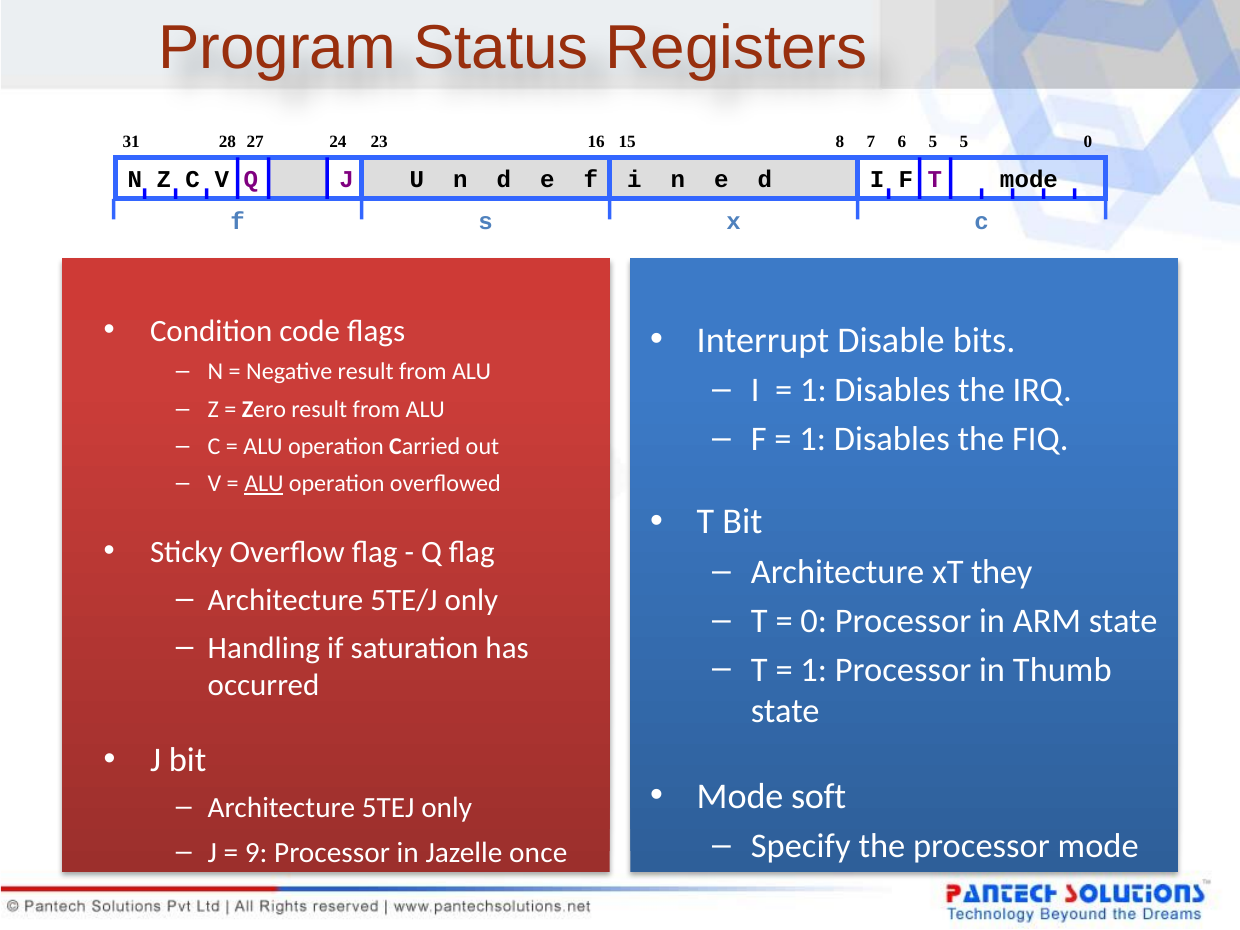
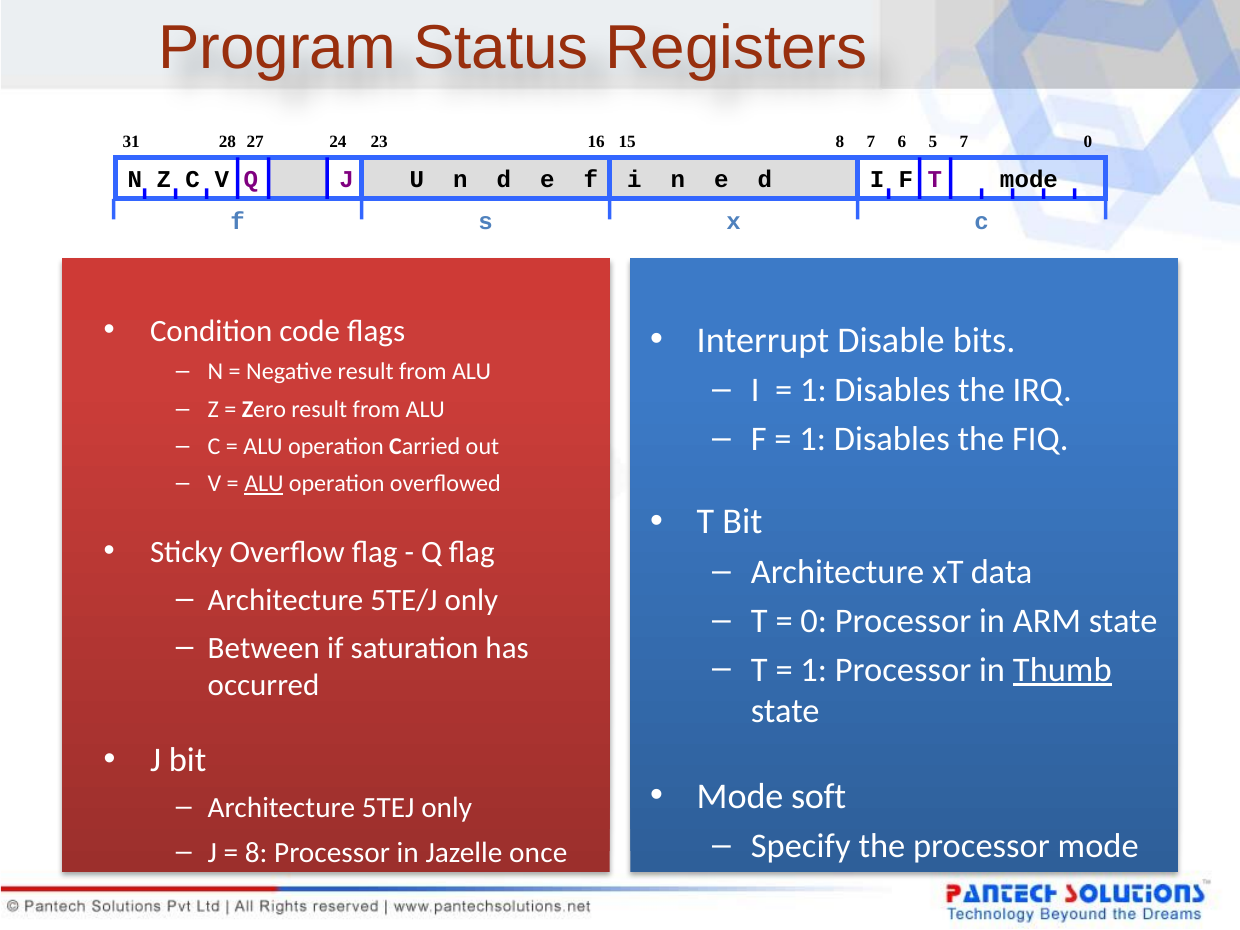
5 5: 5 -> 7
they: they -> data
Handling: Handling -> Between
Thumb underline: none -> present
9 at (256, 852): 9 -> 8
